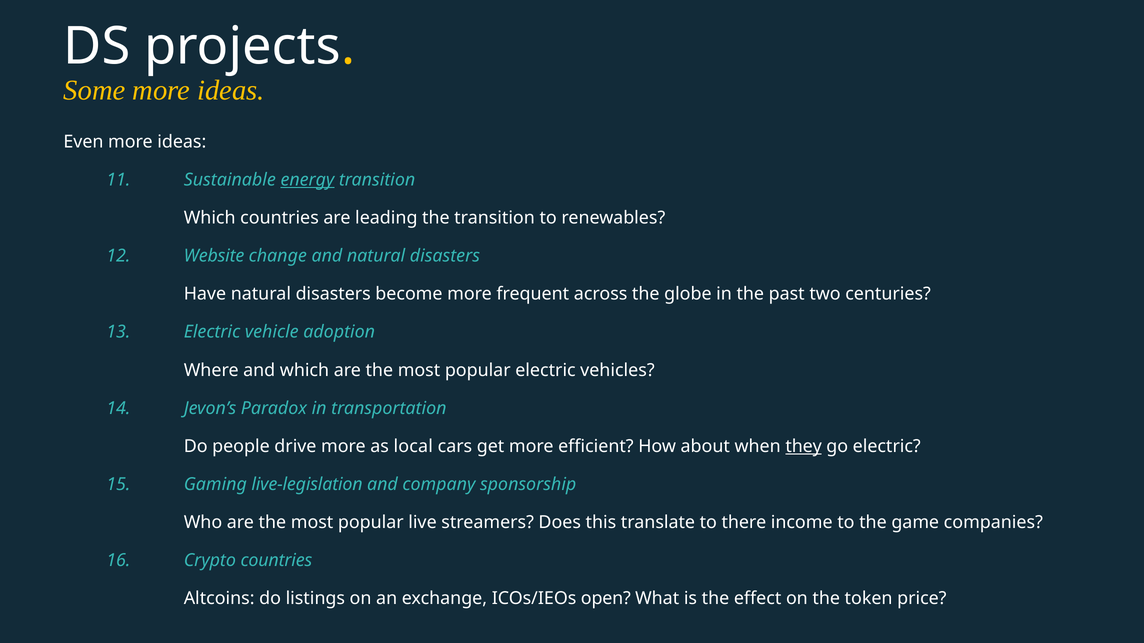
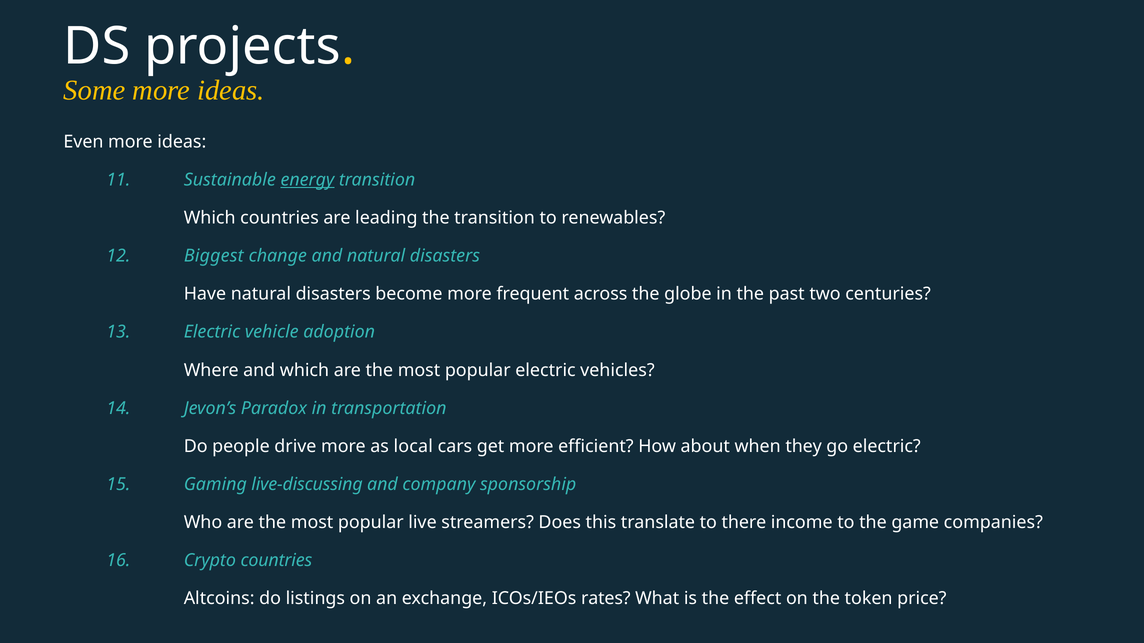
Website: Website -> Biggest
they underline: present -> none
live-legislation: live-legislation -> live-discussing
open: open -> rates
